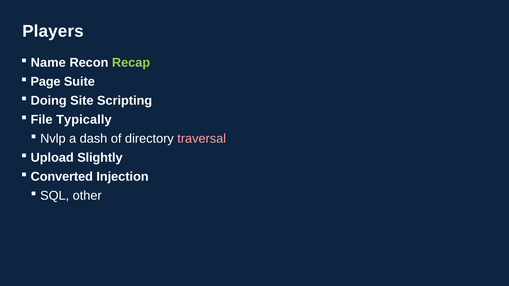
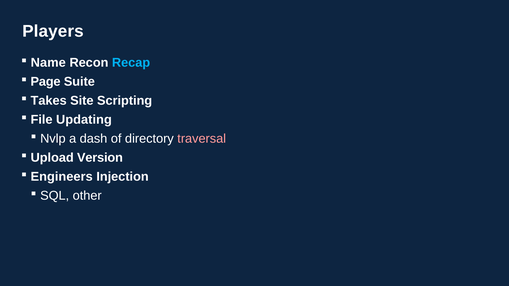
Recap colour: light green -> light blue
Doing: Doing -> Takes
Typically: Typically -> Updating
Slightly: Slightly -> Version
Converted: Converted -> Engineers
